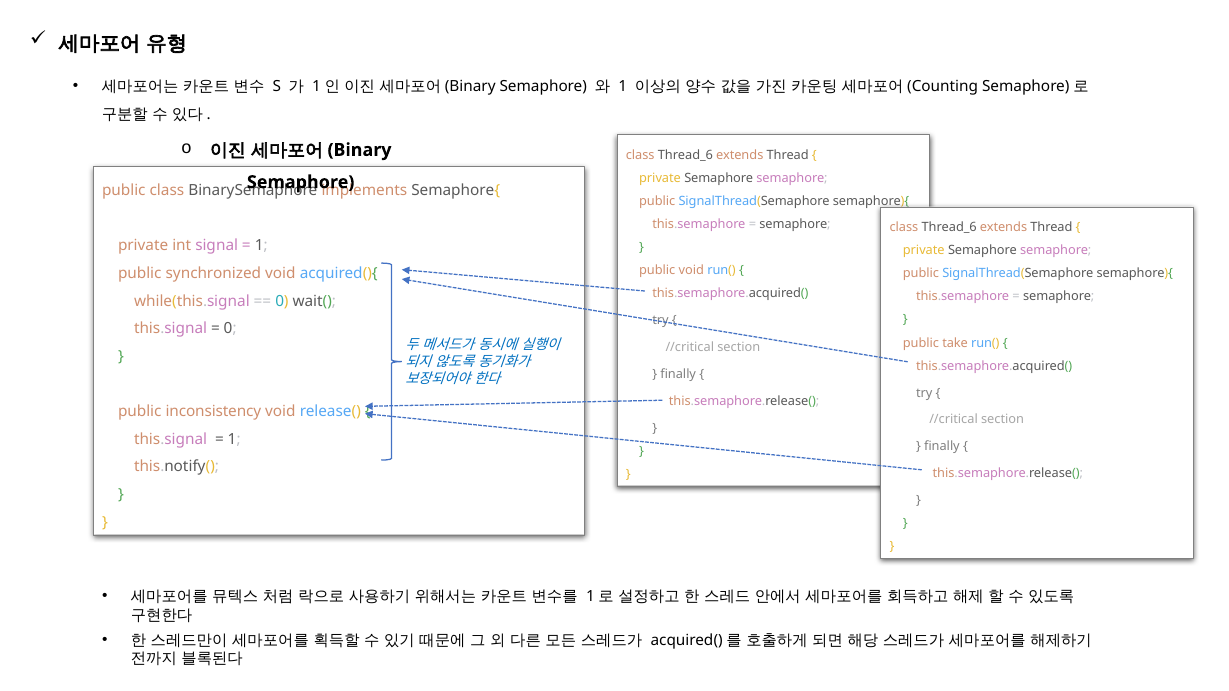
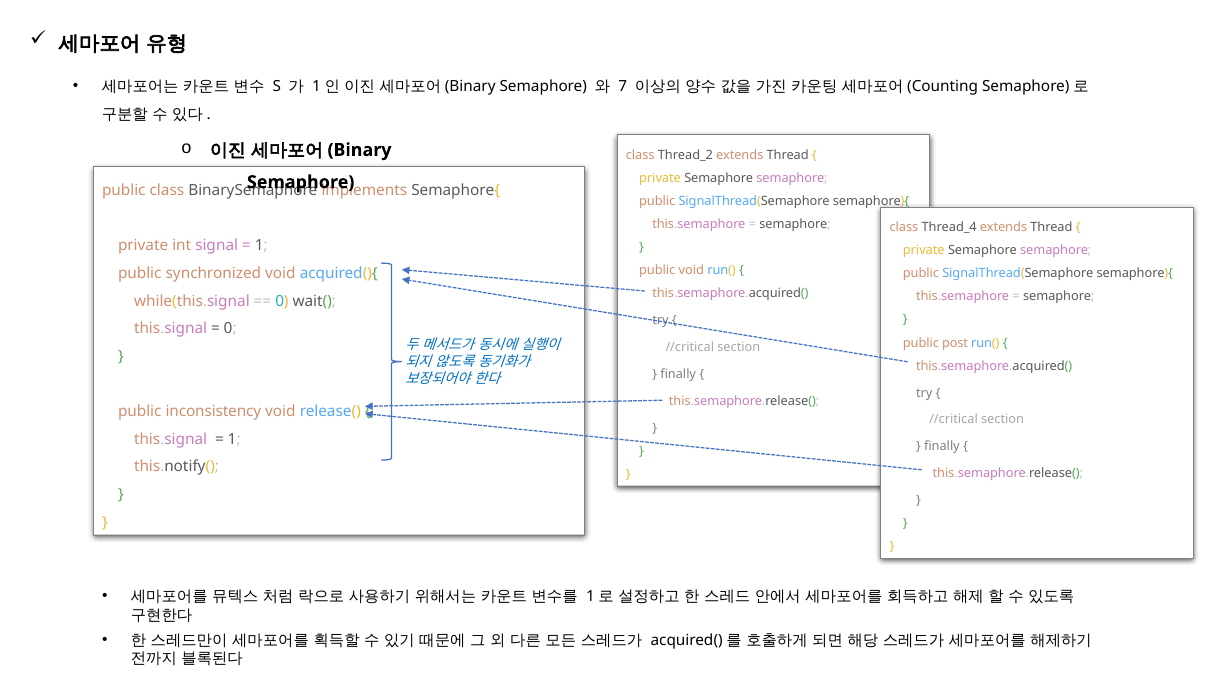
1 at (623, 87): 1 -> 7
Thread_6 at (685, 155): Thread_6 -> Thread_2
Thread_6 at (949, 228): Thread_6 -> Thread_4
take: take -> post
